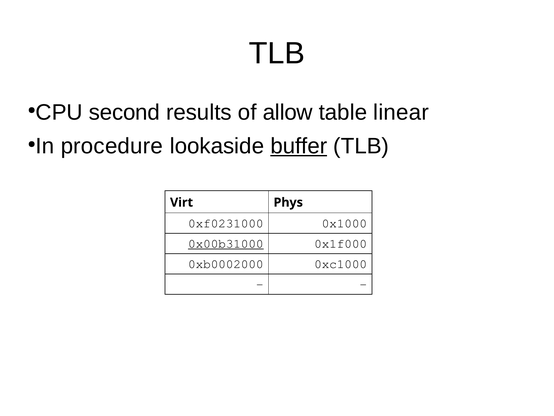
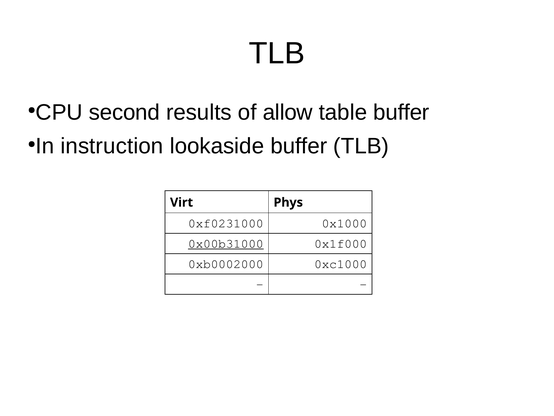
table linear: linear -> buffer
procedure: procedure -> instruction
buffer at (299, 146) underline: present -> none
